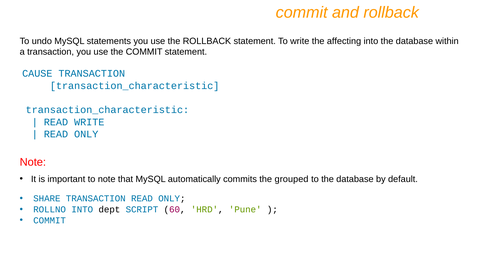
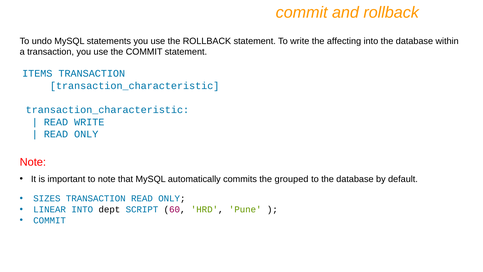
CAUSE: CAUSE -> ITEMS
SHARE: SHARE -> SIZES
ROLLNO: ROLLNO -> LINEAR
